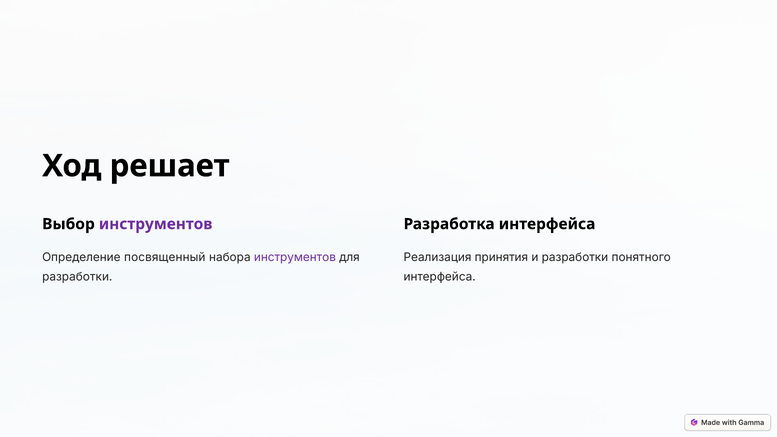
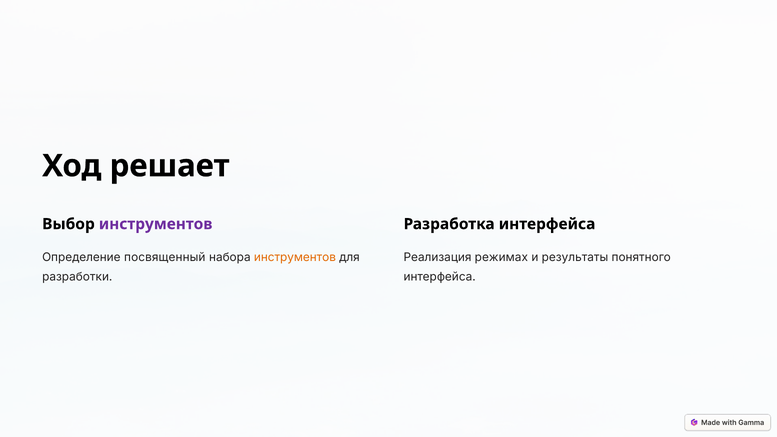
инструментов at (295, 258) colour: purple -> orange
принятия: принятия -> режимах
и разработки: разработки -> результаты
